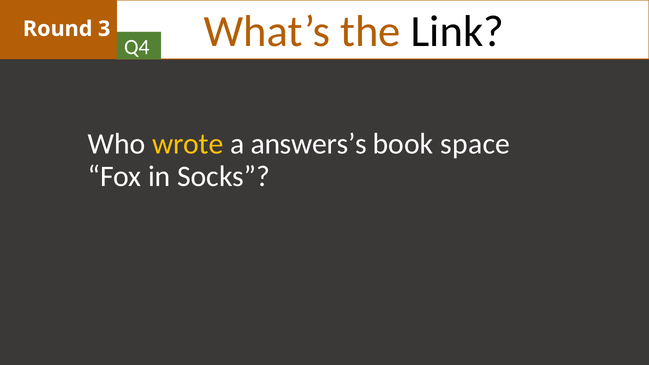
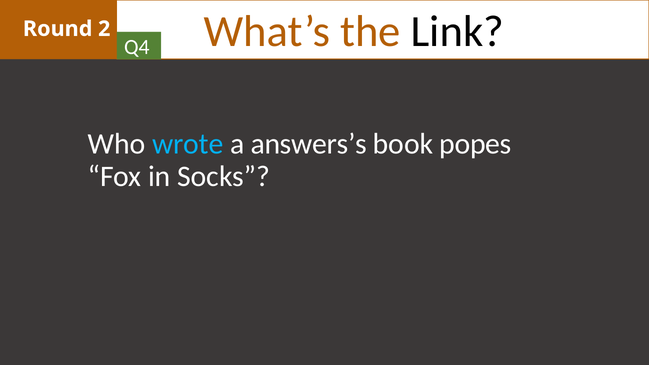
3: 3 -> 2
wrote colour: yellow -> light blue
space: space -> popes
